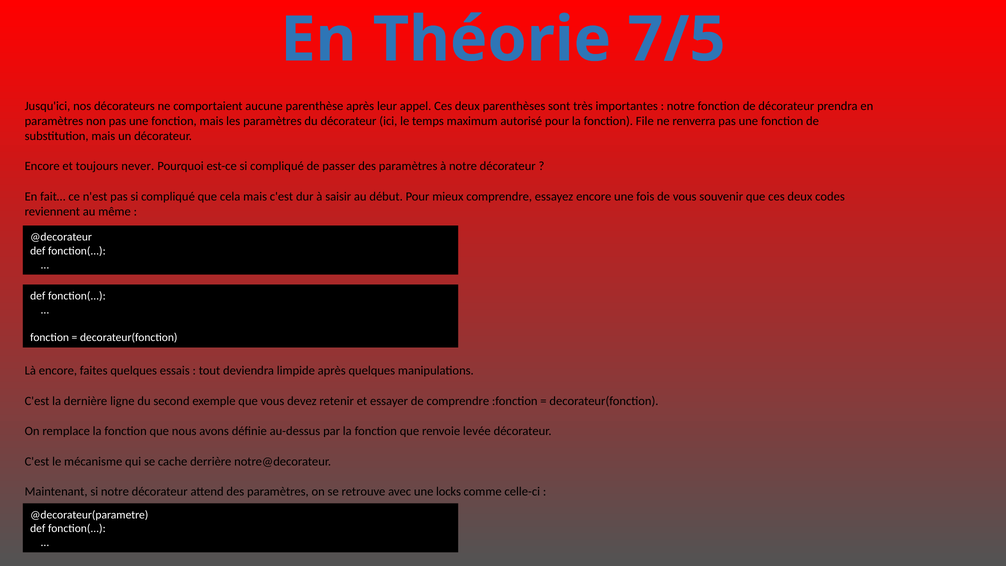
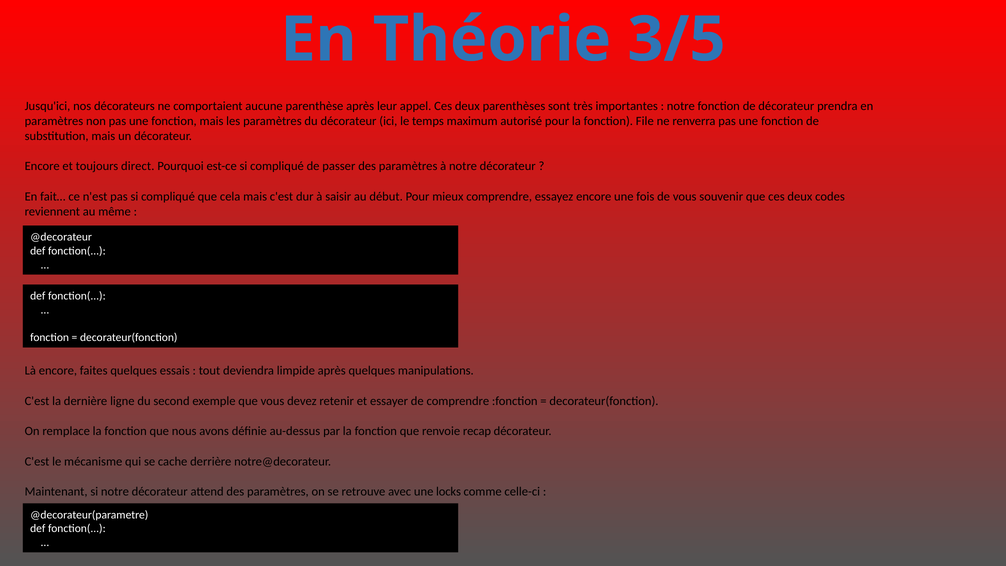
7/5: 7/5 -> 3/5
never: never -> direct
levée: levée -> recap
